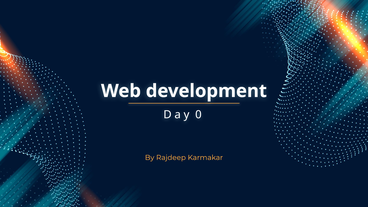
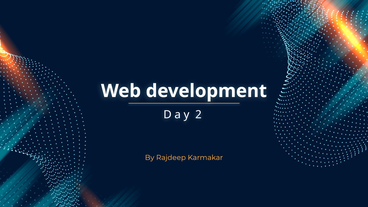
0: 0 -> 2
